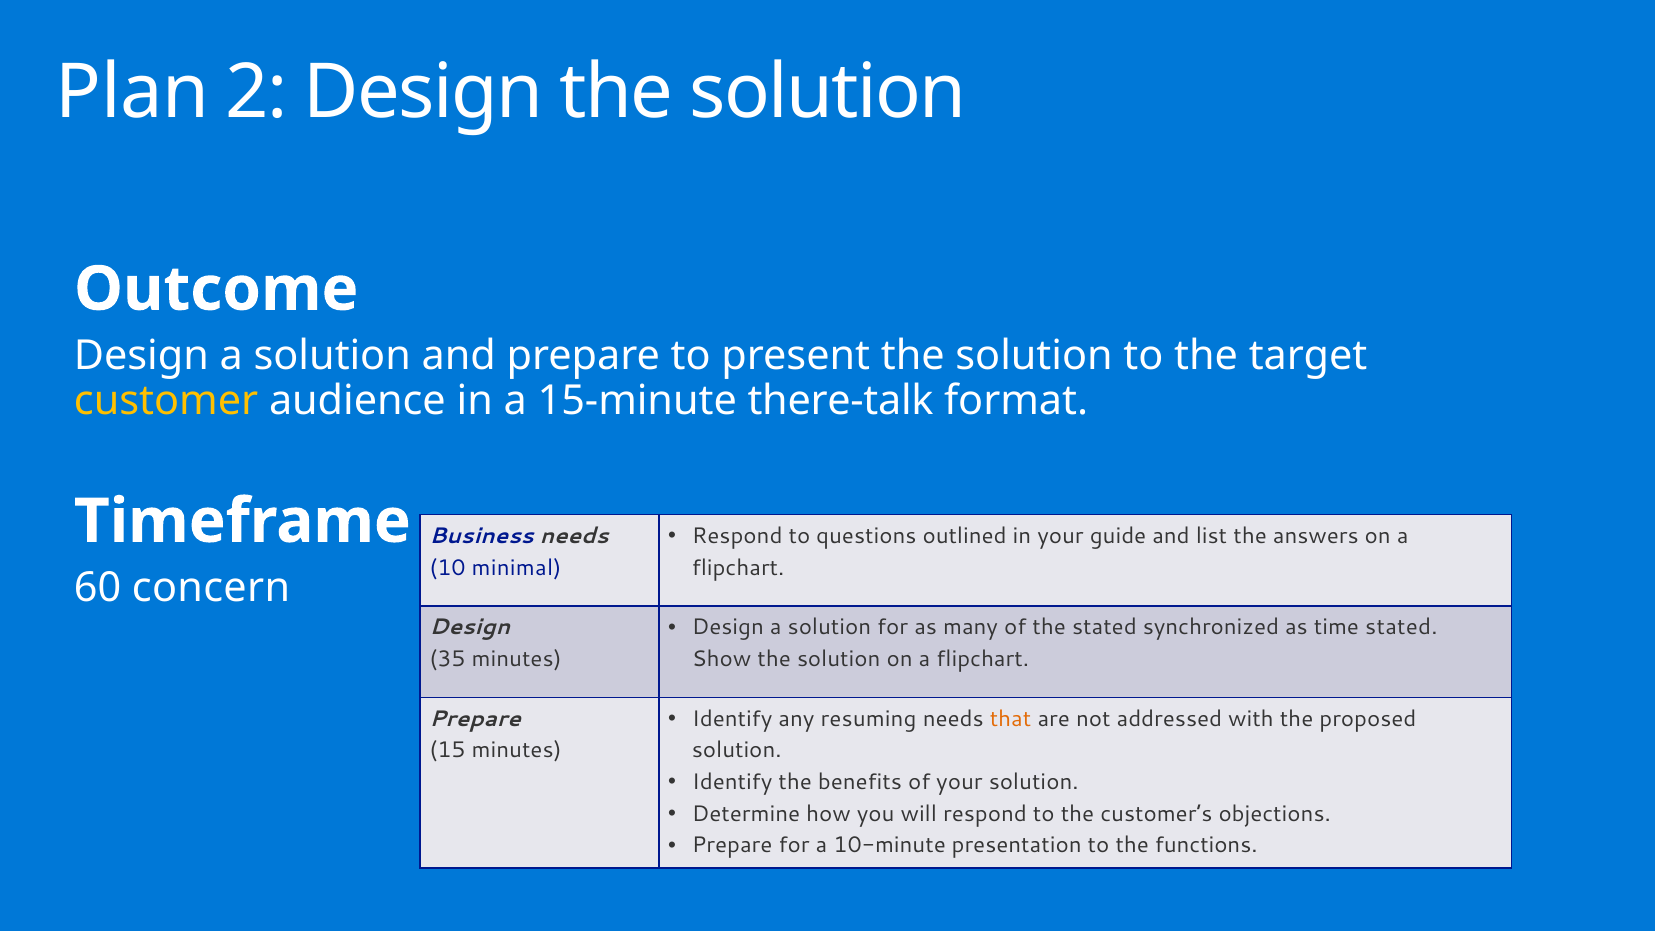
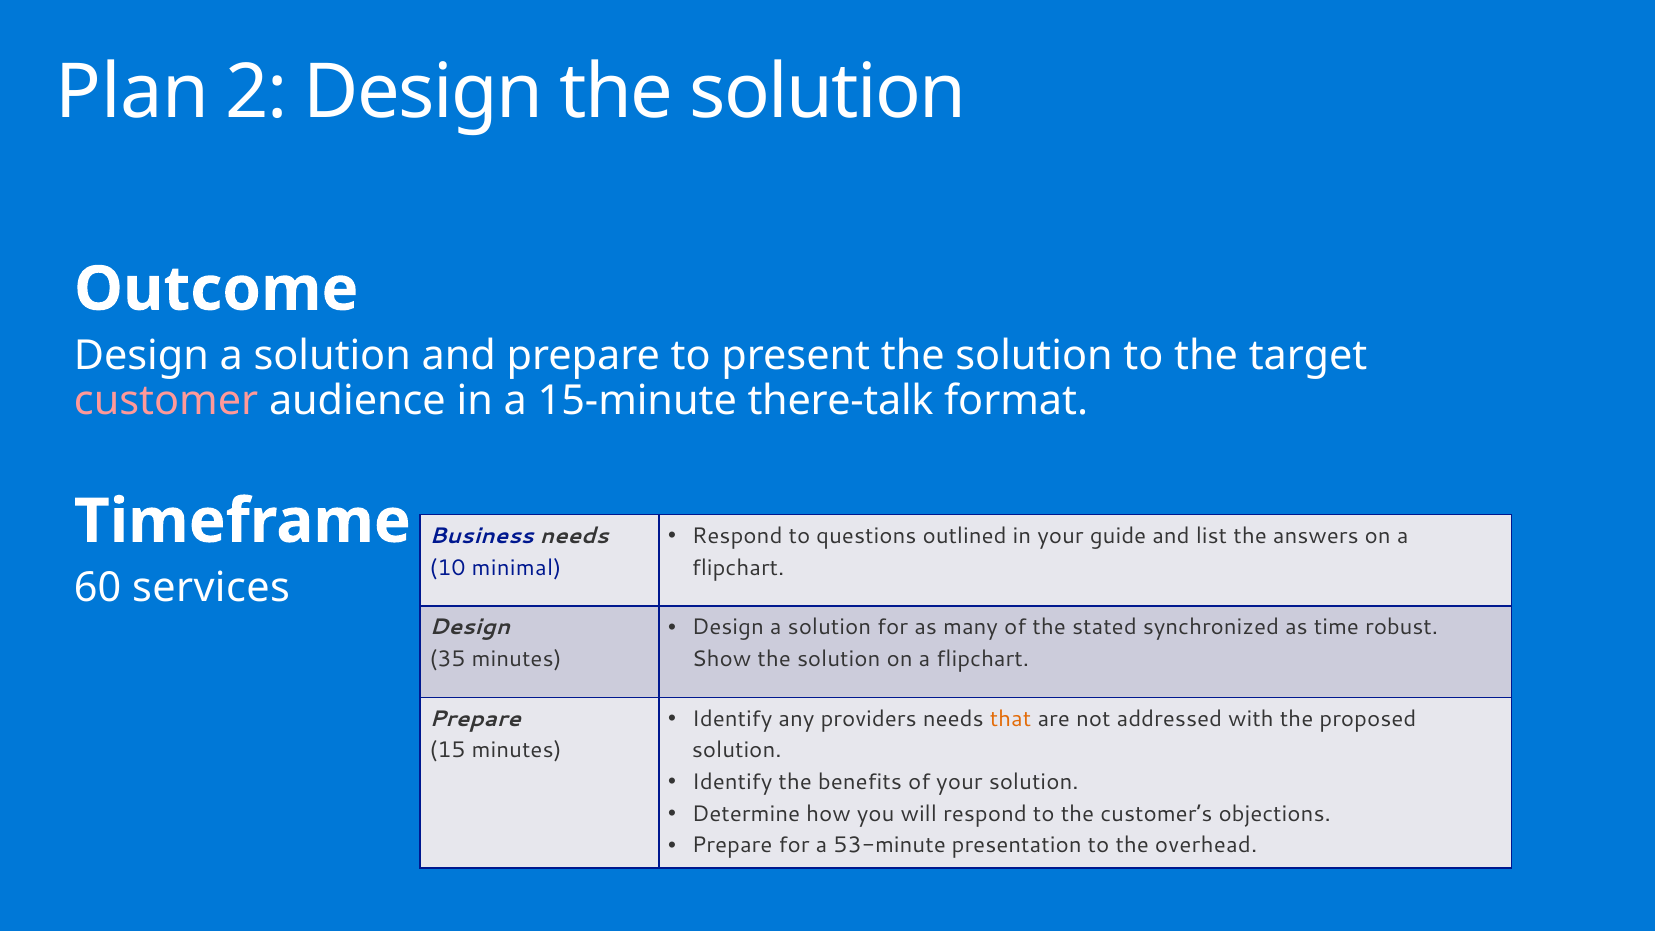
customer colour: yellow -> pink
concern: concern -> services
time stated: stated -> robust
resuming: resuming -> providers
10-minute: 10-minute -> 53-minute
functions: functions -> overhead
